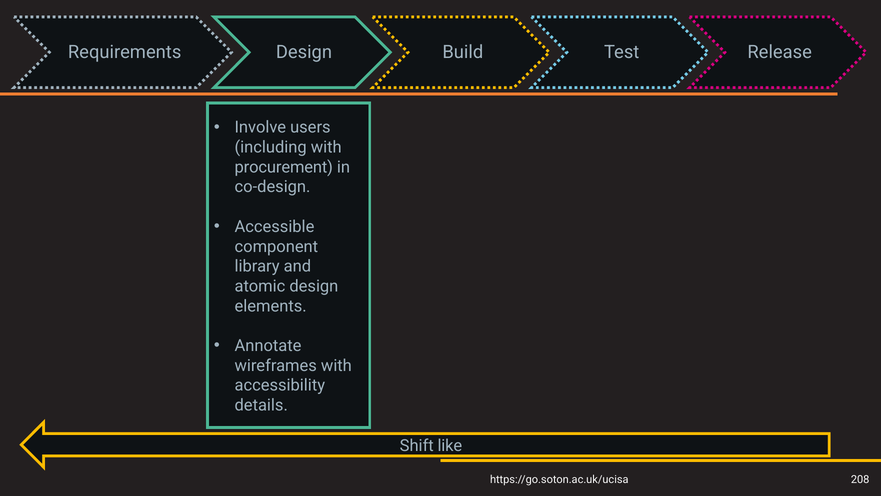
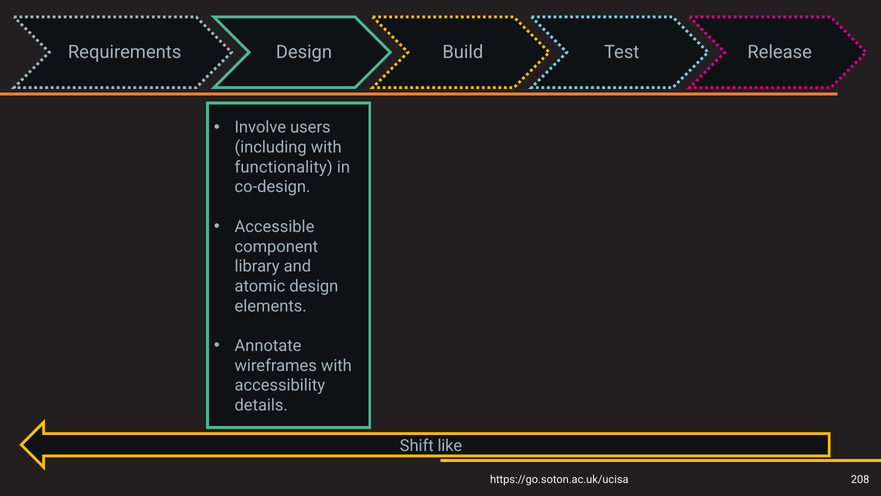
procurement: procurement -> functionality
